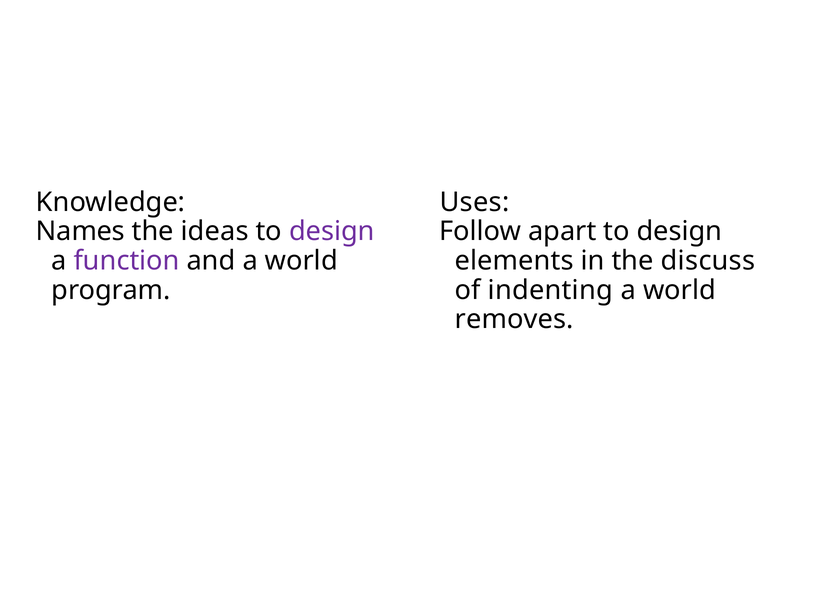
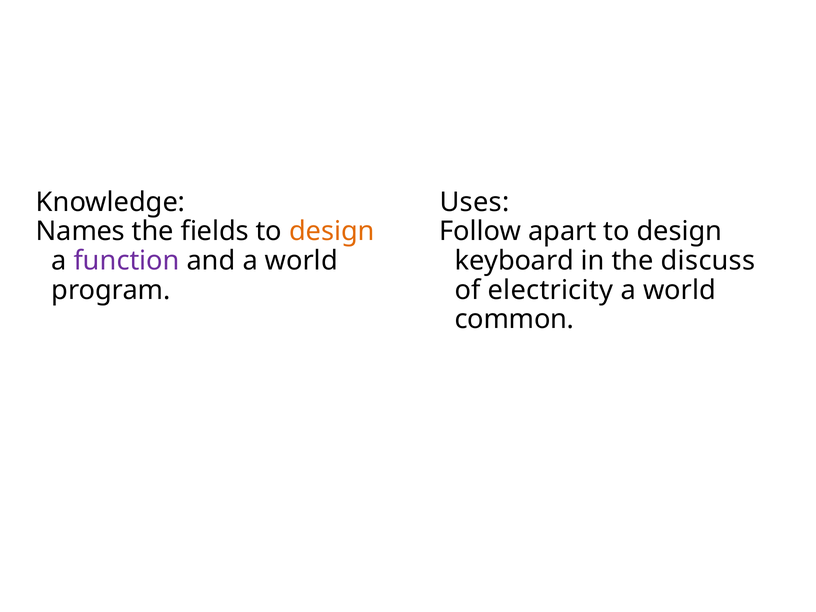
ideas: ideas -> fields
design at (332, 231) colour: purple -> orange
elements: elements -> keyboard
indenting: indenting -> electricity
removes: removes -> common
